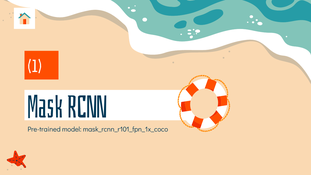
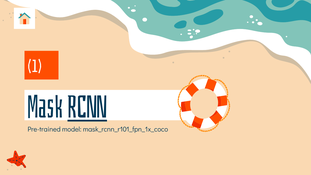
RCNN underline: none -> present
